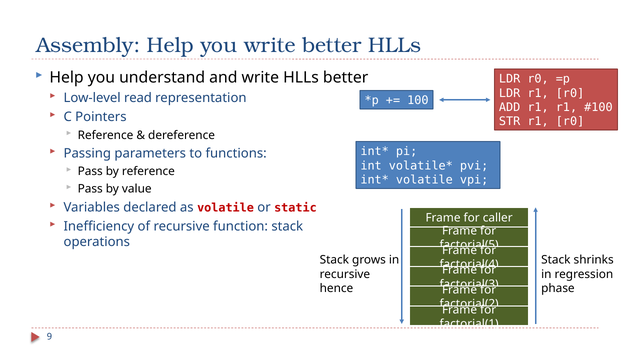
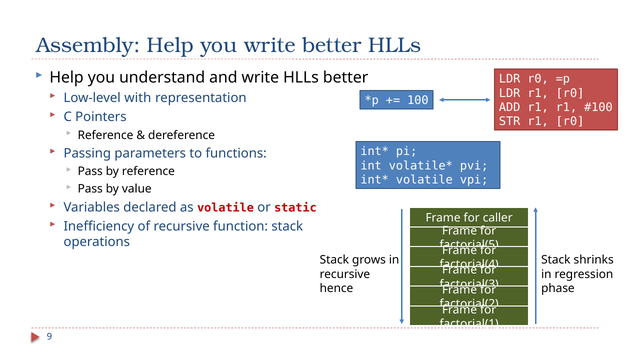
read: read -> with
